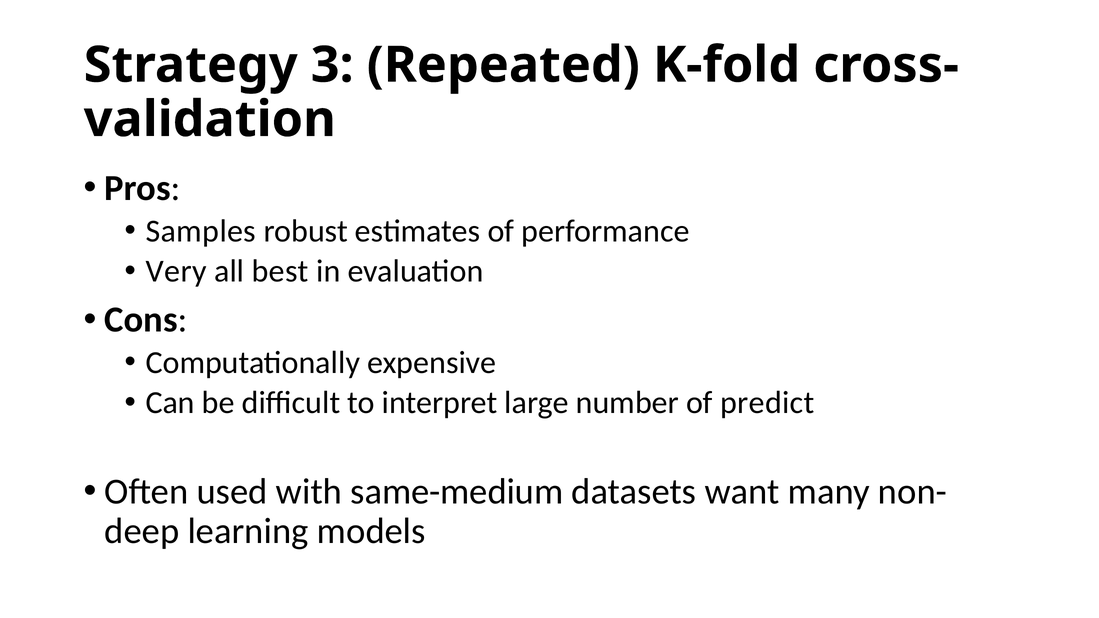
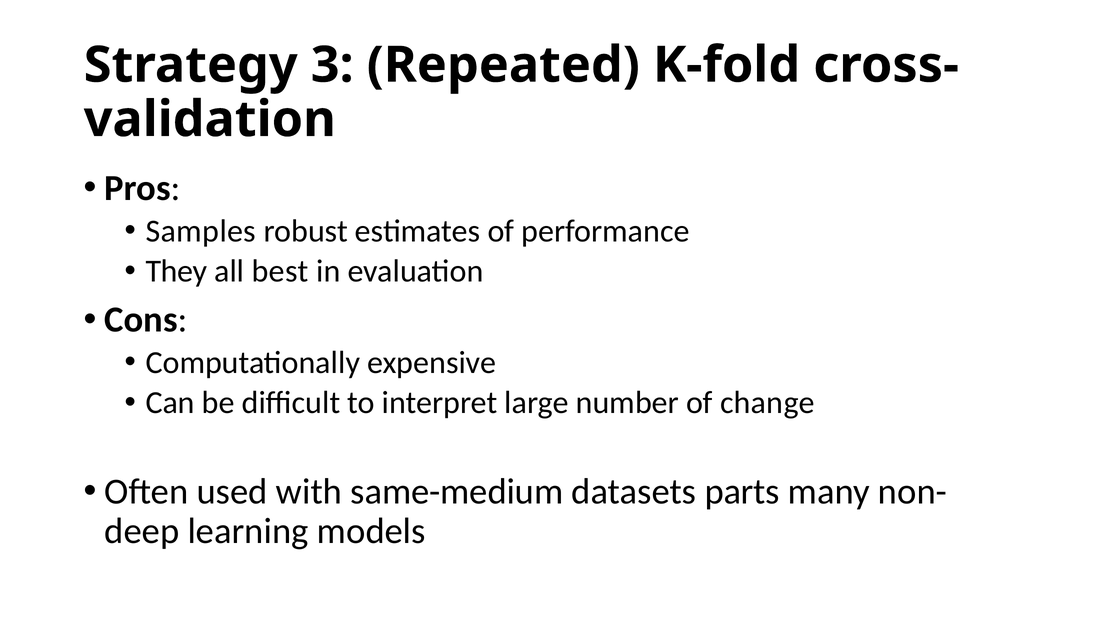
Very: Very -> They
predict: predict -> change
want: want -> parts
